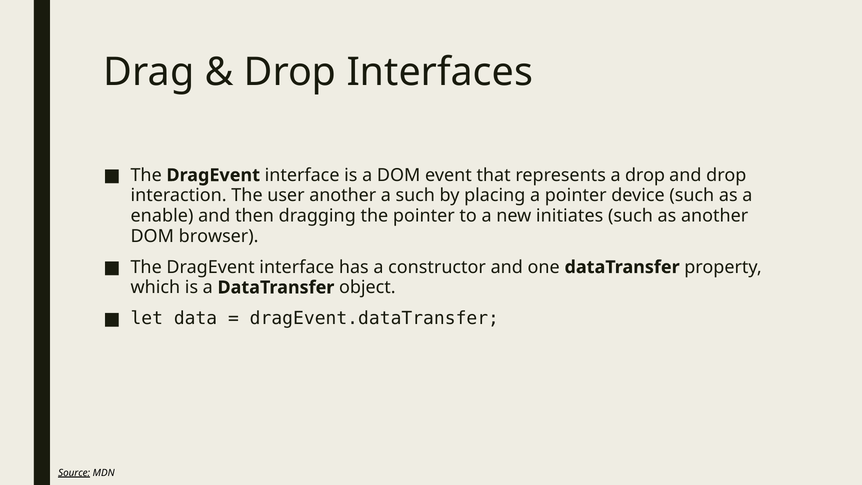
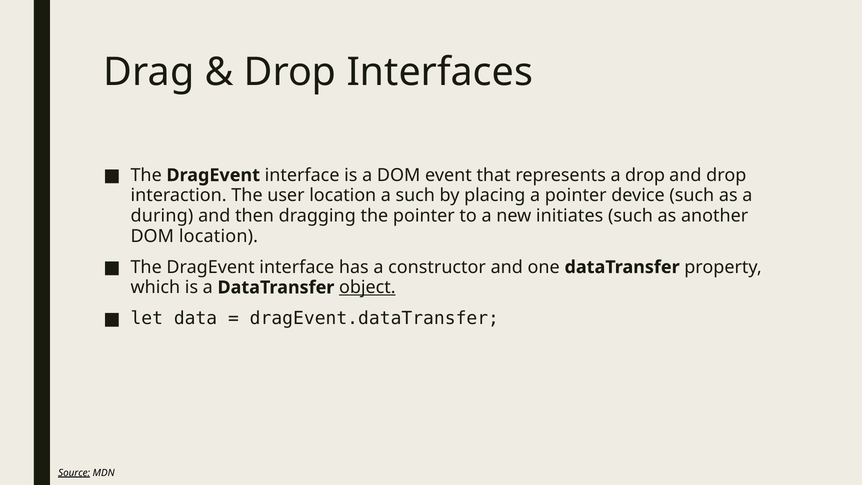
user another: another -> location
enable: enable -> during
DOM browser: browser -> location
object underline: none -> present
